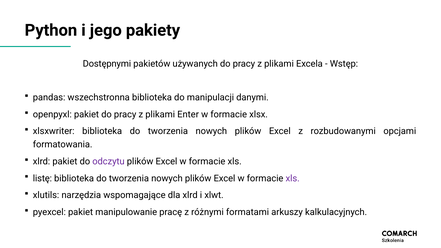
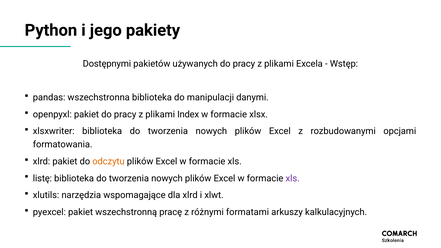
Enter: Enter -> Index
odczytu colour: purple -> orange
manipulowanie: manipulowanie -> wszechstronną
